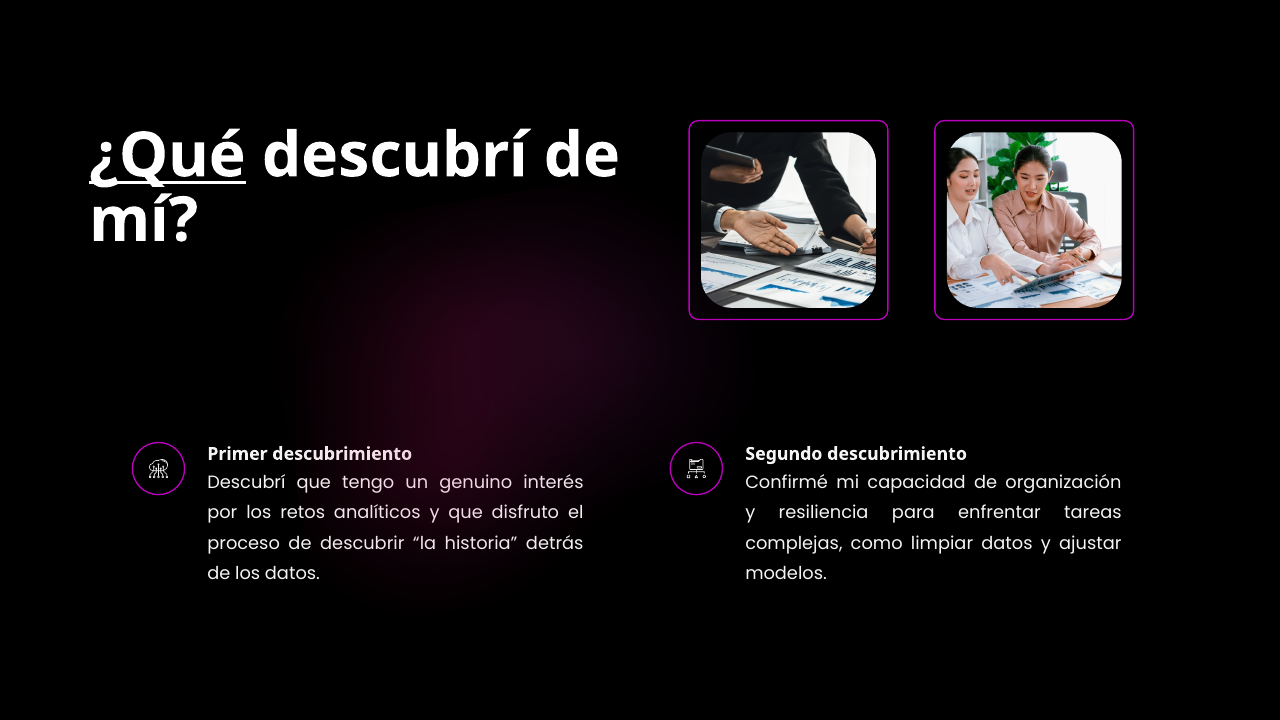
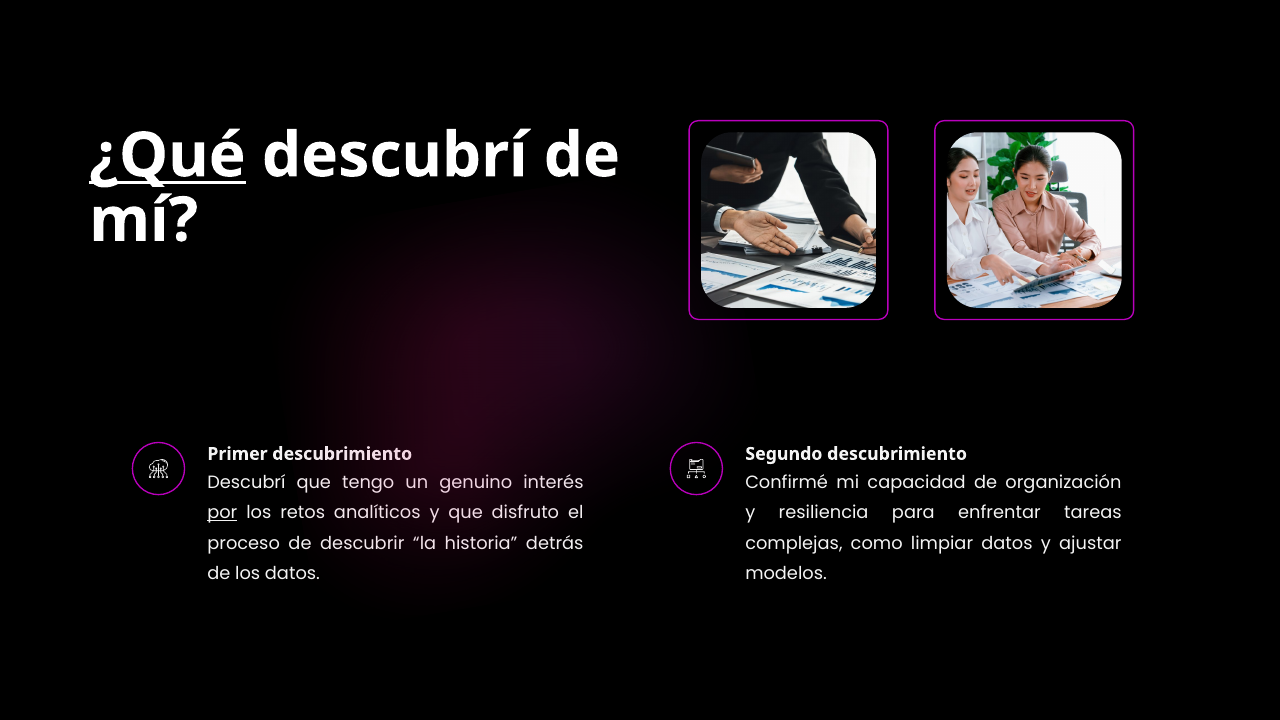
por underline: none -> present
